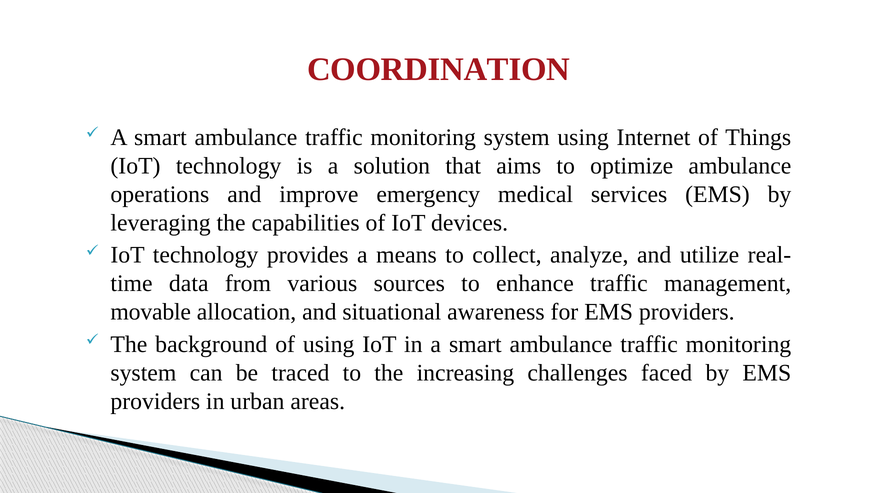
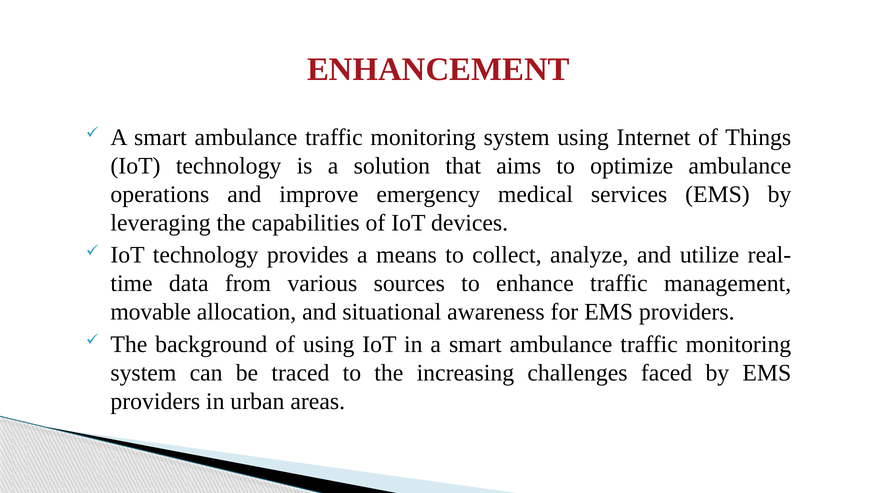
COORDINATION: COORDINATION -> ENHANCEMENT
